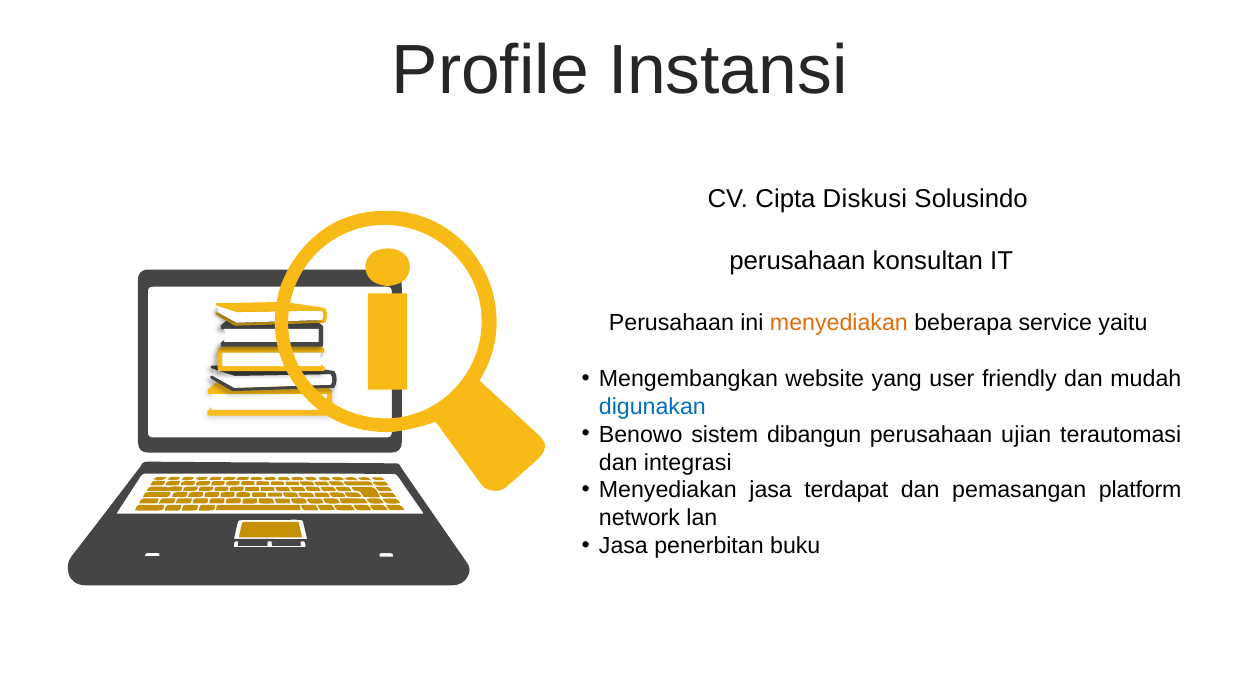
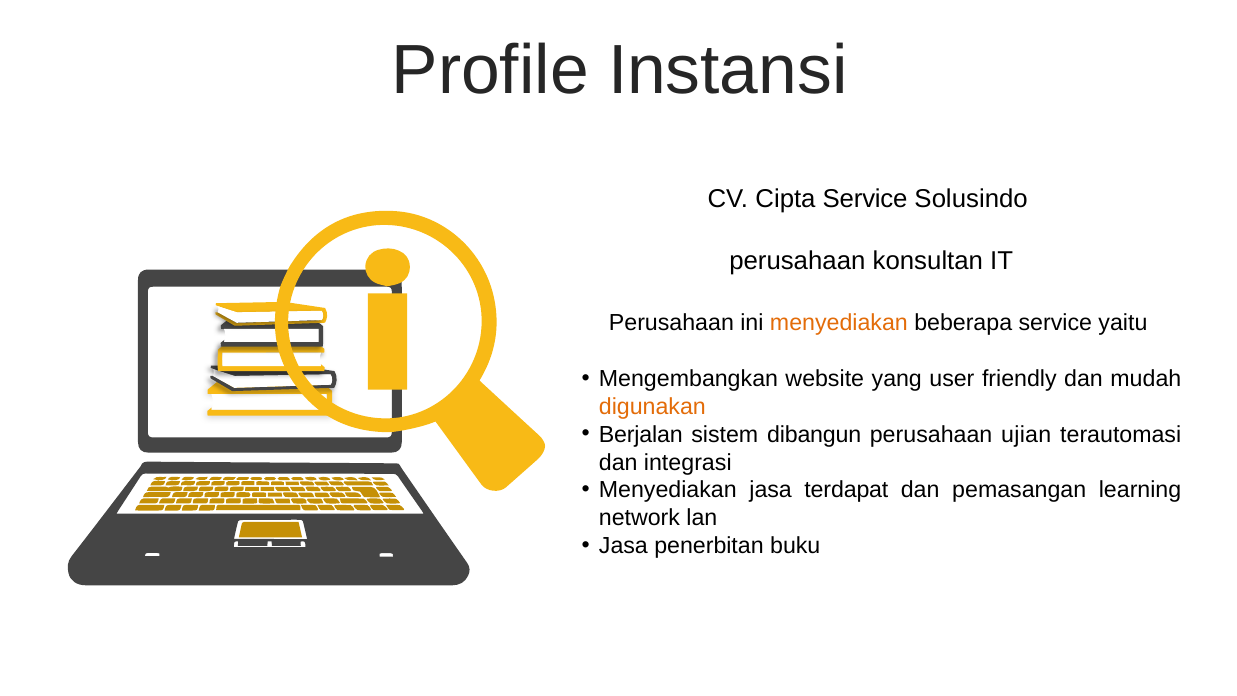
Cipta Diskusi: Diskusi -> Service
digunakan colour: blue -> orange
Benowo: Benowo -> Berjalan
platform: platform -> learning
